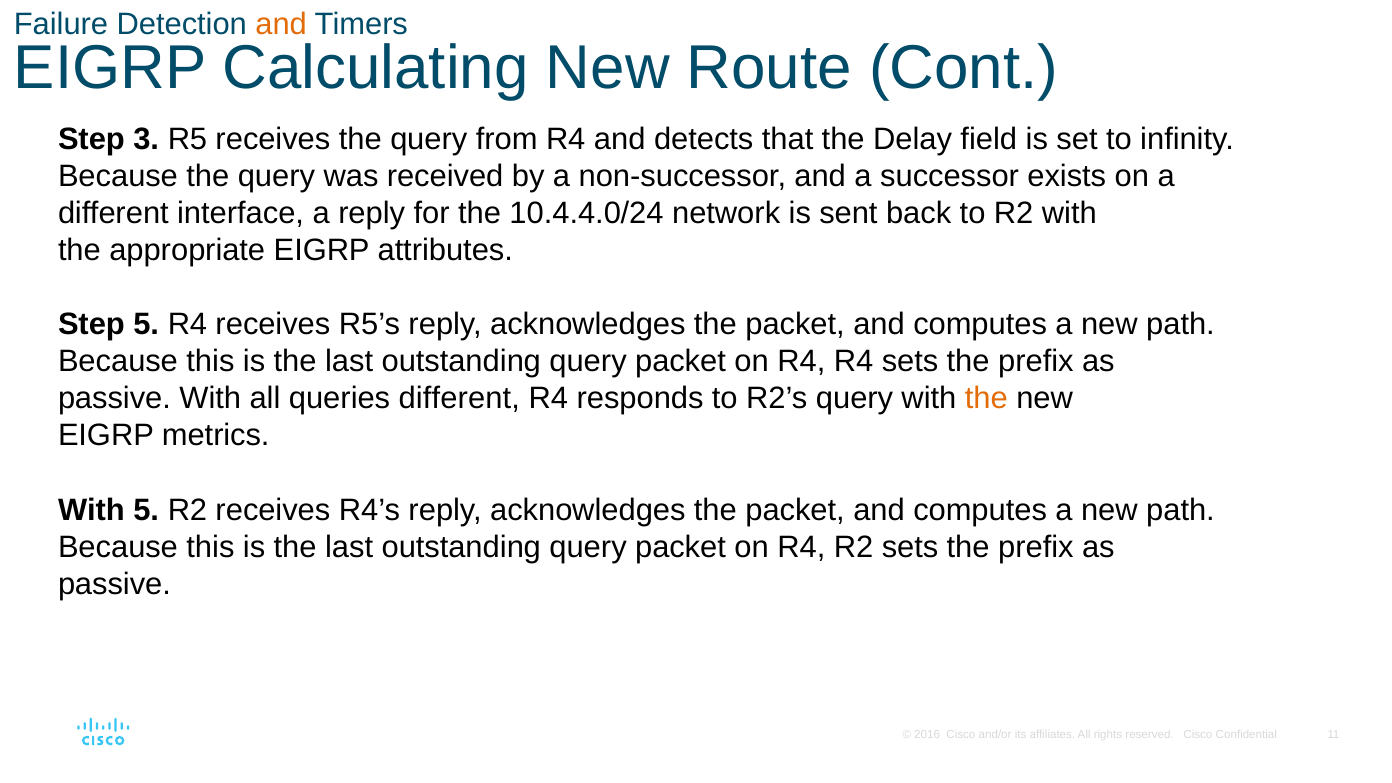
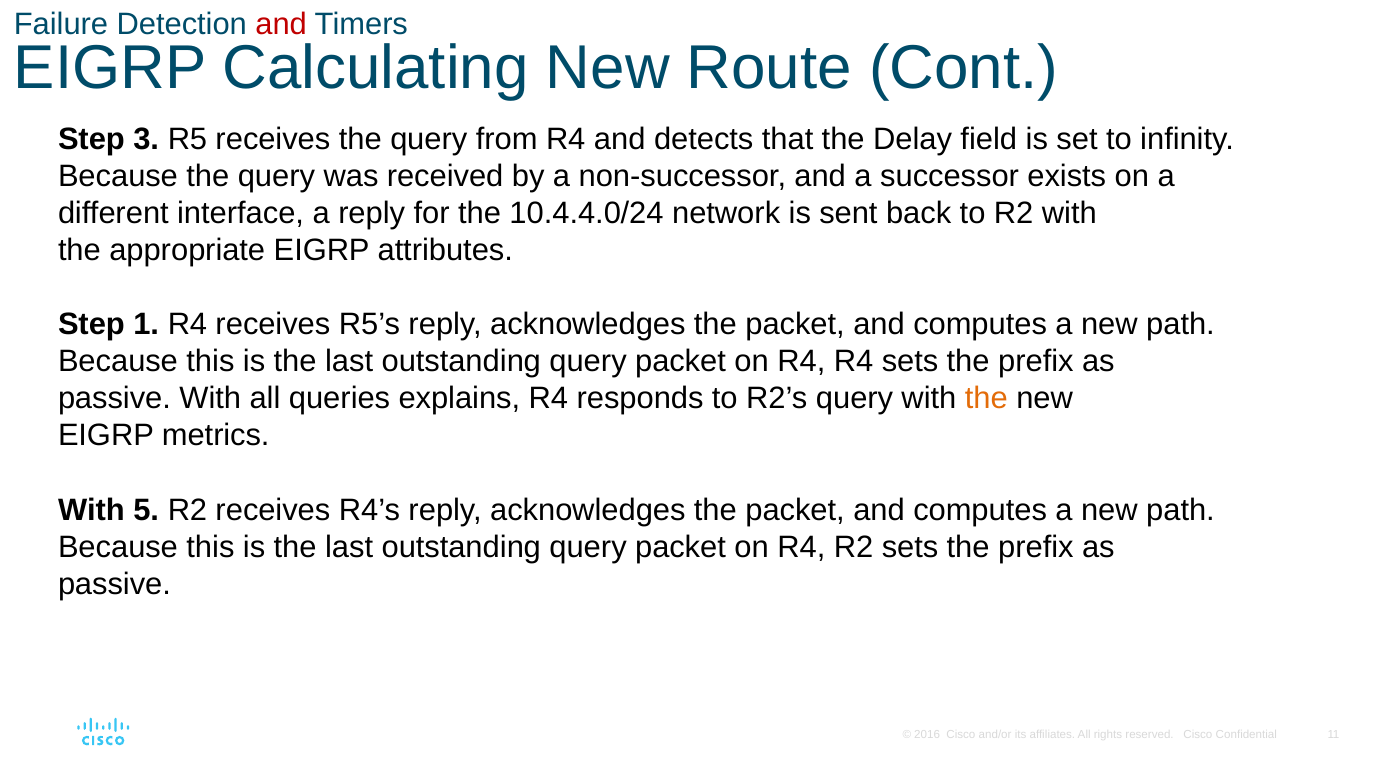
and at (281, 25) colour: orange -> red
Step 5: 5 -> 1
queries different: different -> explains
